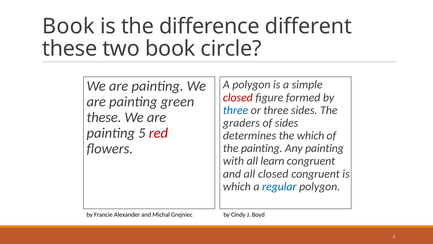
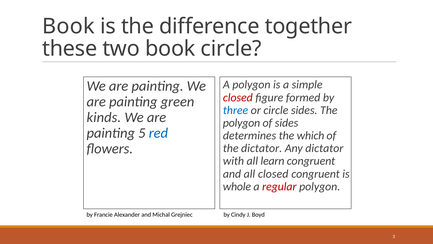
different: different -> together
or three: three -> circle
these at (104, 117): these -> kinds
graders at (241, 123): graders -> polygon
red colour: red -> blue
the painting: painting -> dictator
Any painting: painting -> dictator
which at (237, 186): which -> whole
regular colour: blue -> red
